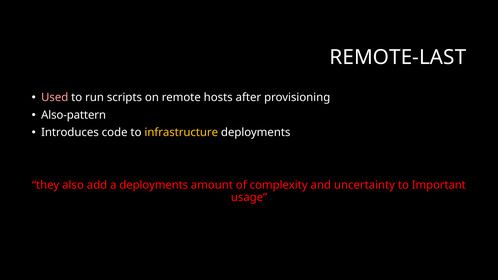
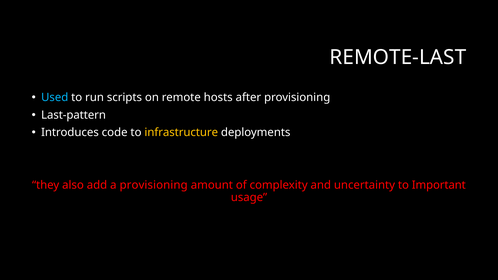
Used colour: pink -> light blue
Also-pattern: Also-pattern -> Last-pattern
a deployments: deployments -> provisioning
